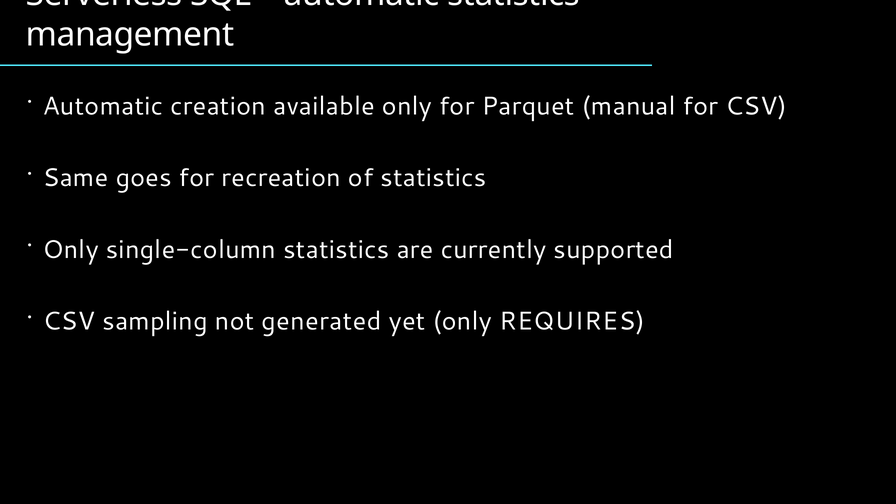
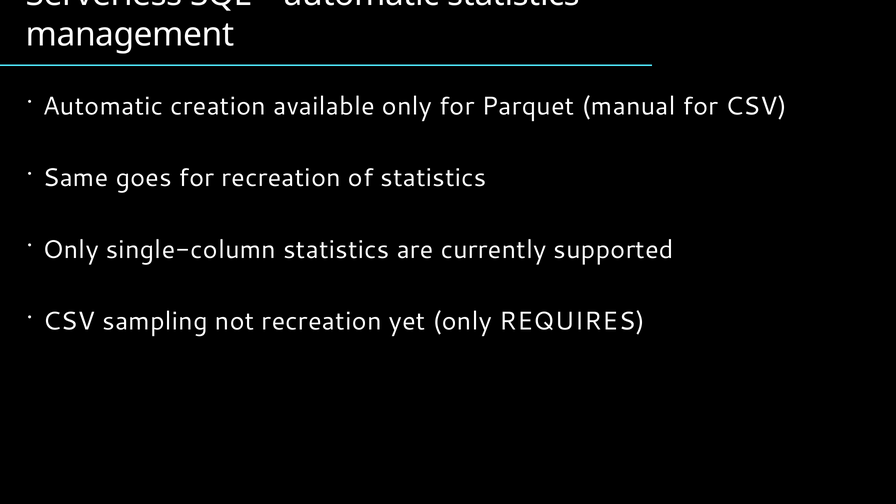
not generated: generated -> recreation
